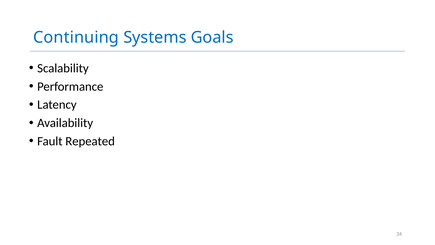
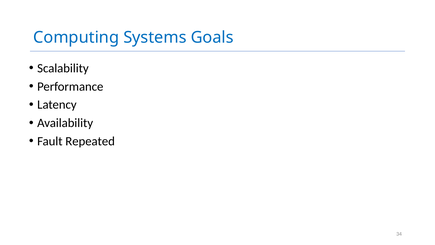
Continuing: Continuing -> Computing
